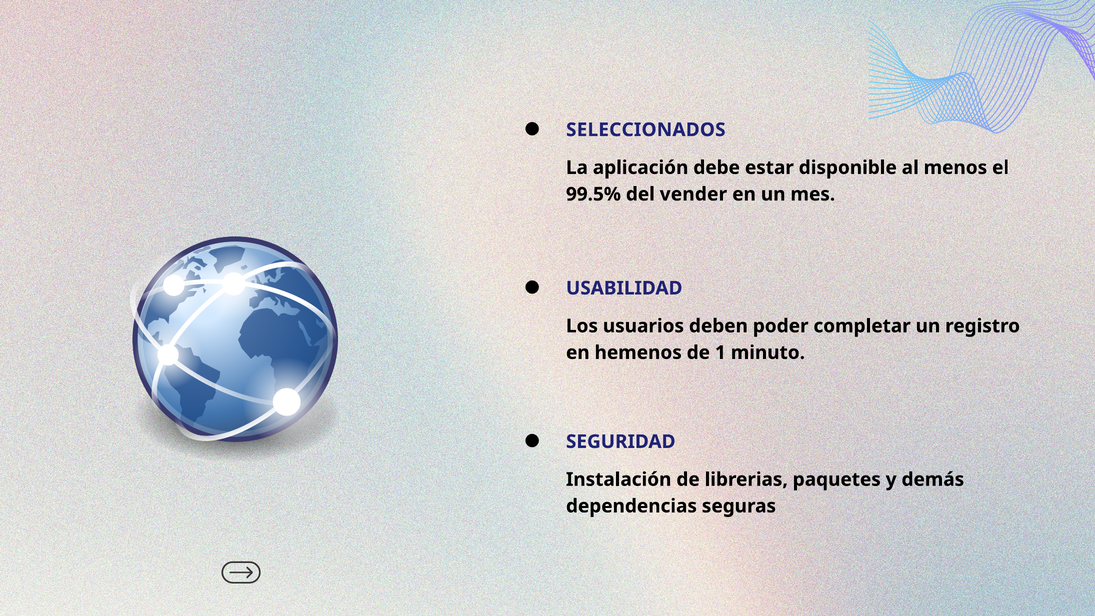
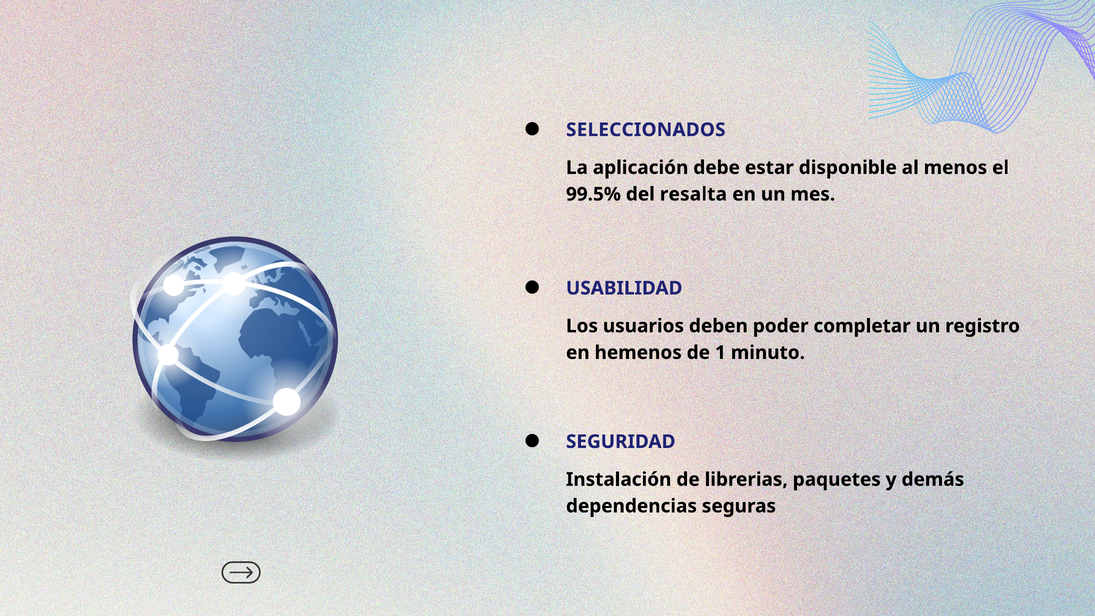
vender: vender -> resalta
